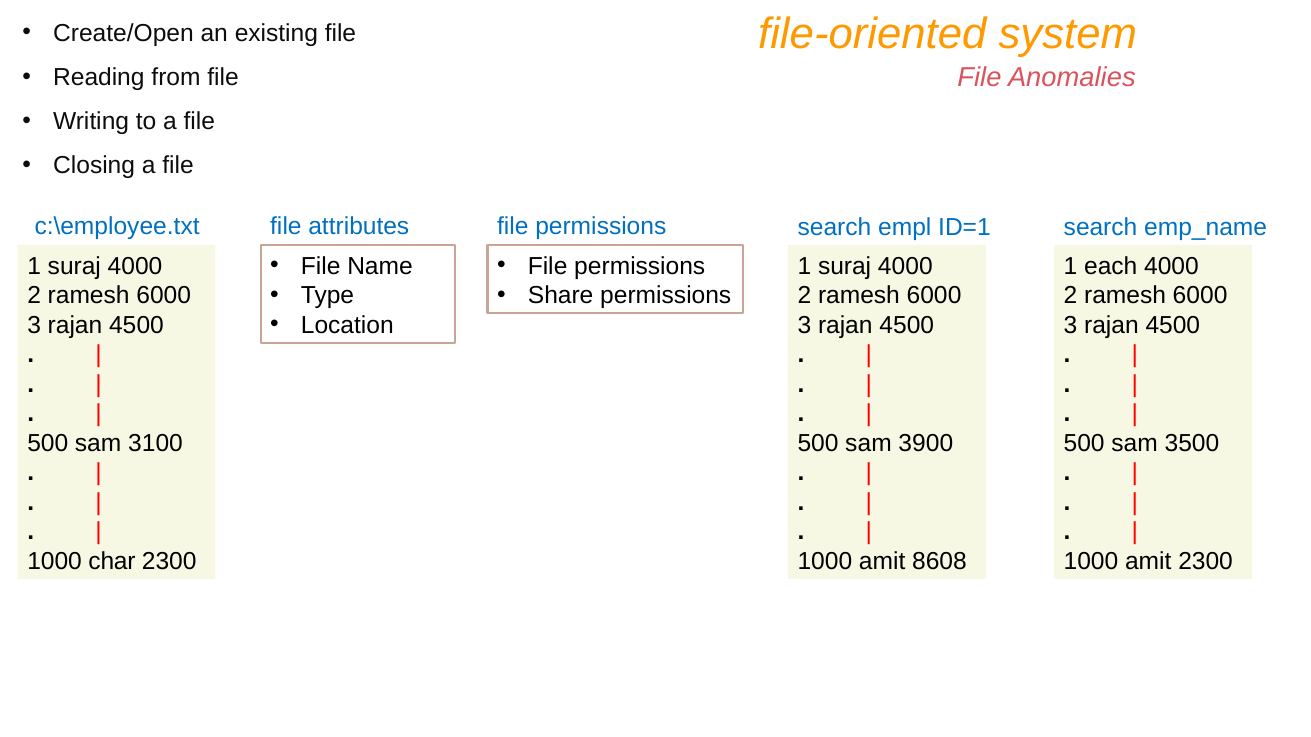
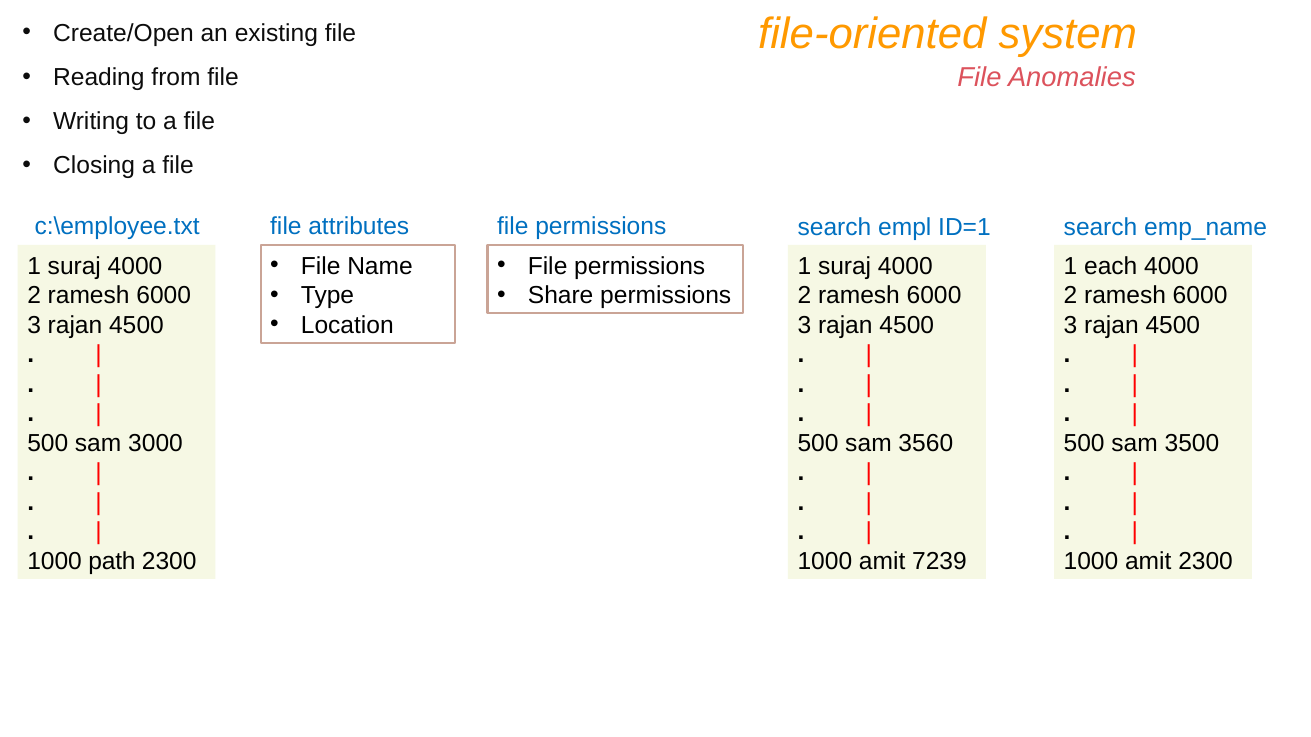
3100: 3100 -> 3000
3900: 3900 -> 3560
char: char -> path
8608: 8608 -> 7239
